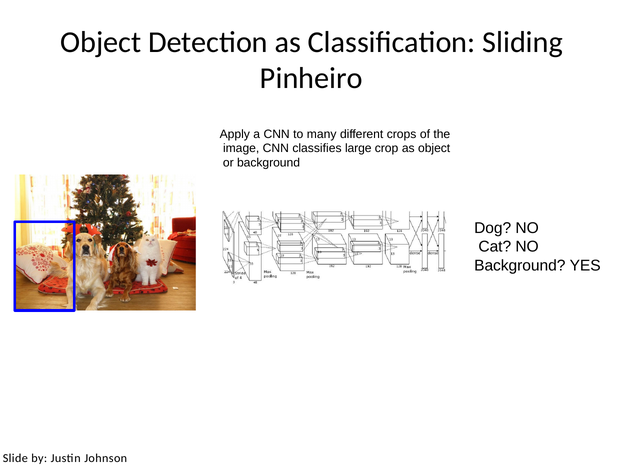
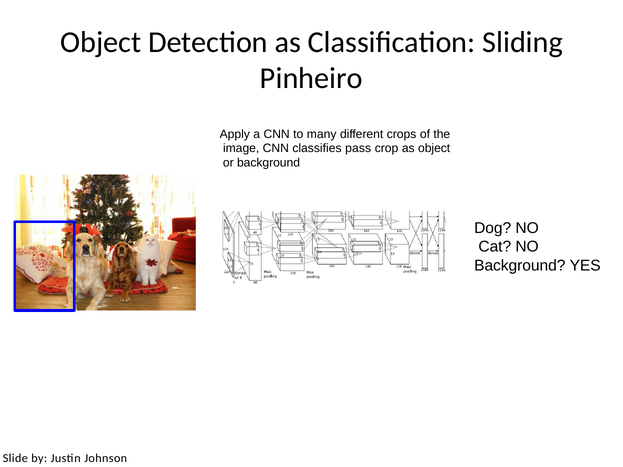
large: large -> pass
